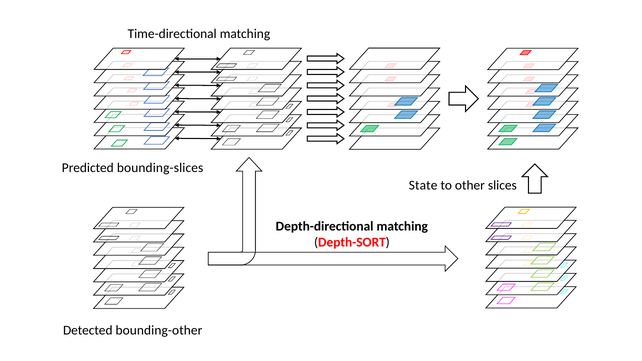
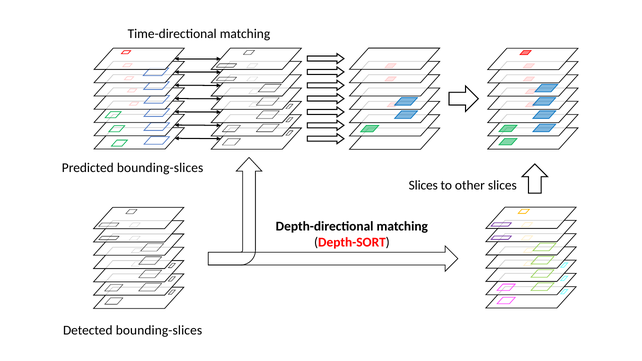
State at (423, 185): State -> Slices
Detected bounding-other: bounding-other -> bounding-slices
